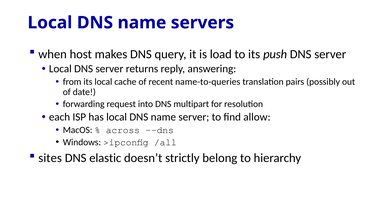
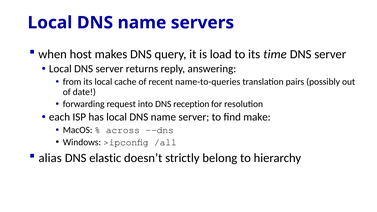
push: push -> time
multipart: multipart -> reception
allow: allow -> make
sites: sites -> alias
